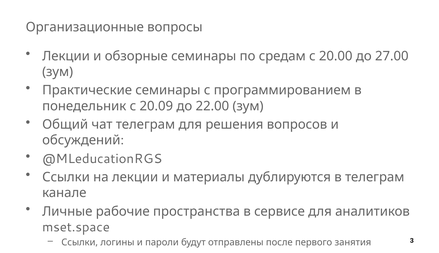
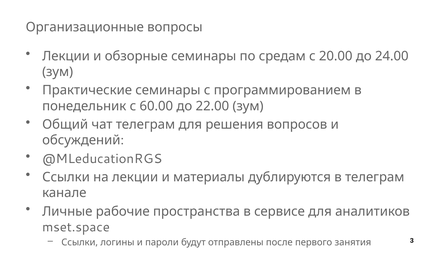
27.00: 27.00 -> 24.00
20.09: 20.09 -> 60.00
